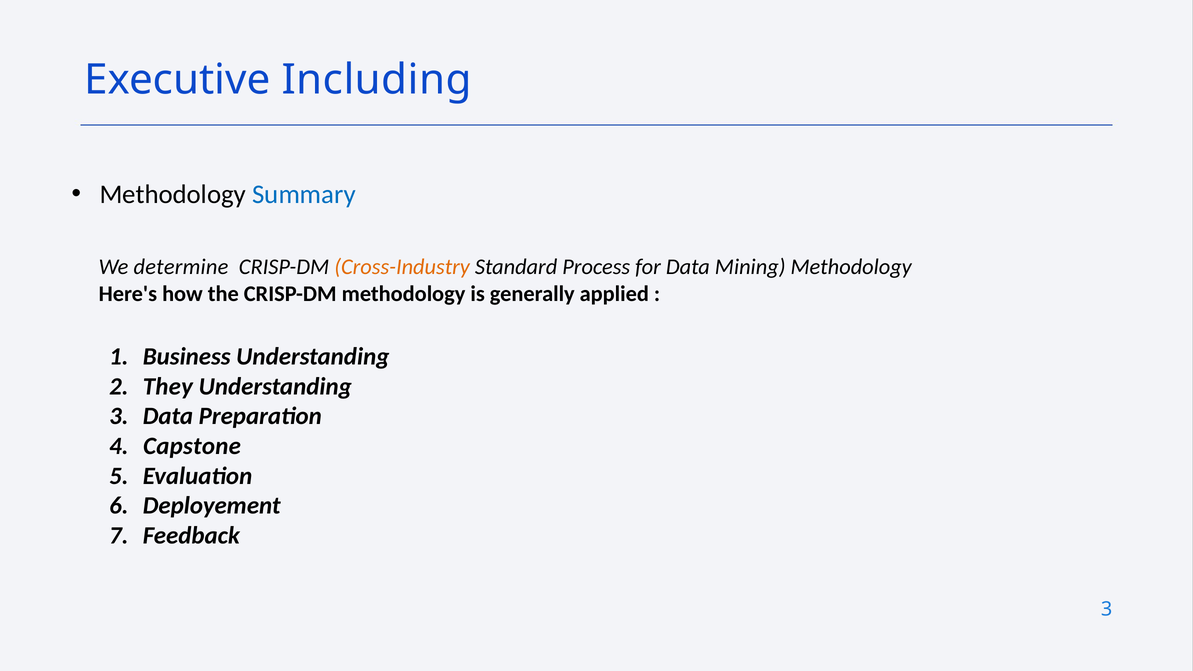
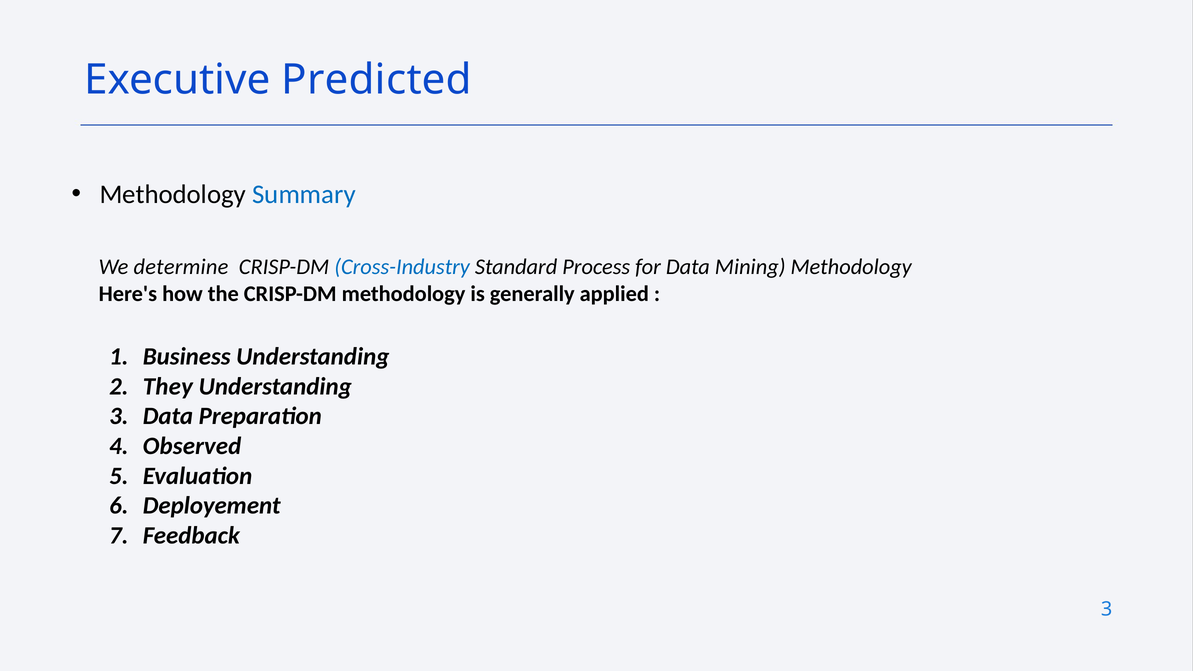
Including: Including -> Predicted
Cross-Industry colour: orange -> blue
Capstone: Capstone -> Observed
